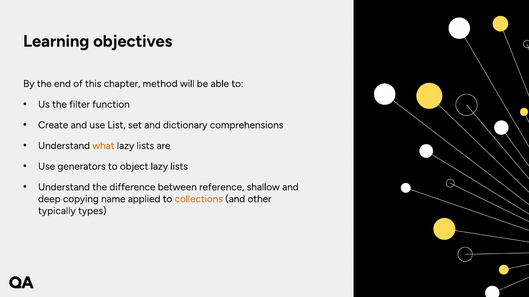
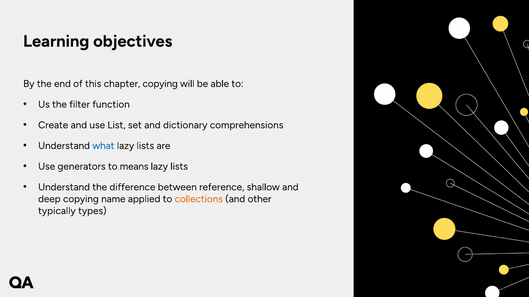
chapter method: method -> copying
what colour: orange -> blue
object: object -> means
